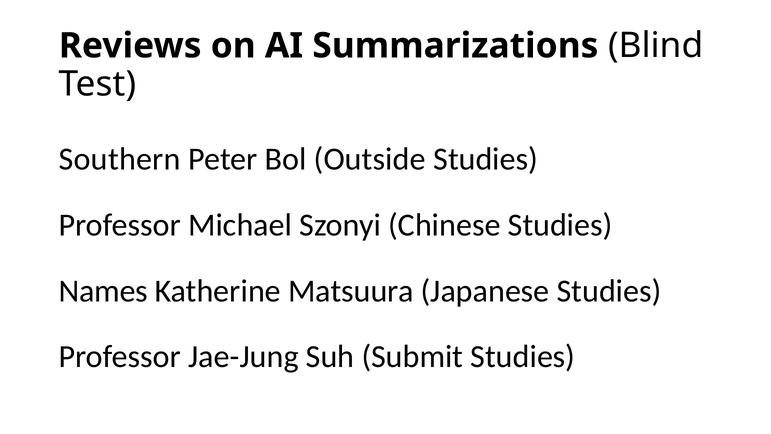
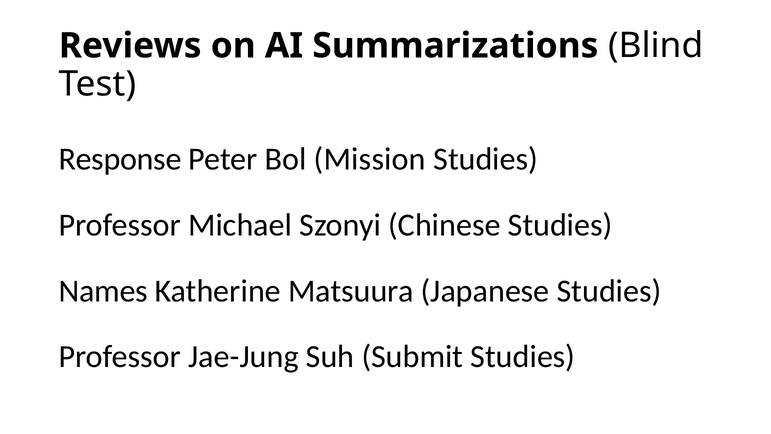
Southern: Southern -> Response
Outside: Outside -> Mission
